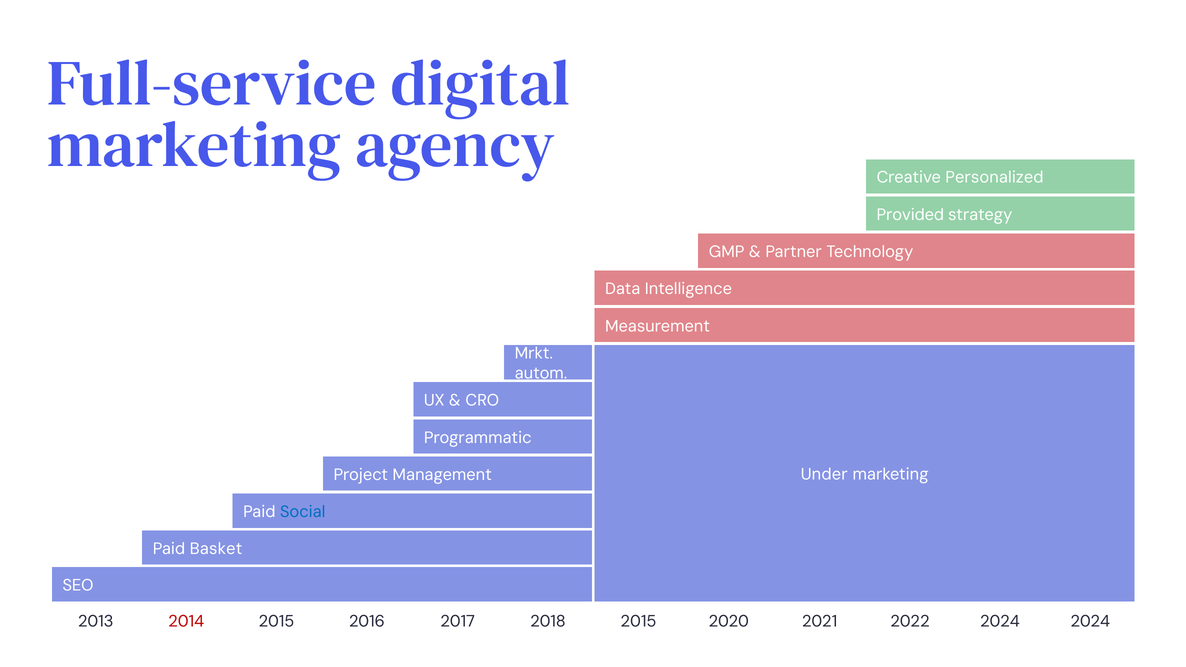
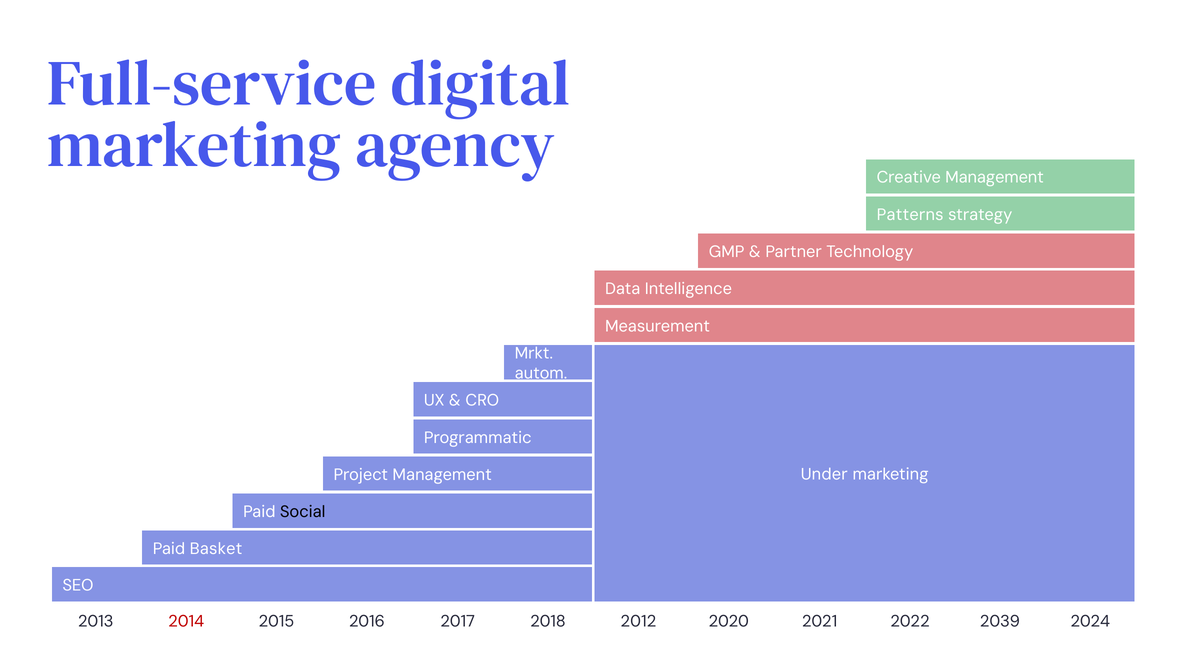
Creative Personalized: Personalized -> Management
Provided: Provided -> Patterns
Social colour: blue -> black
2018 2015: 2015 -> 2012
2022 2024: 2024 -> 2039
